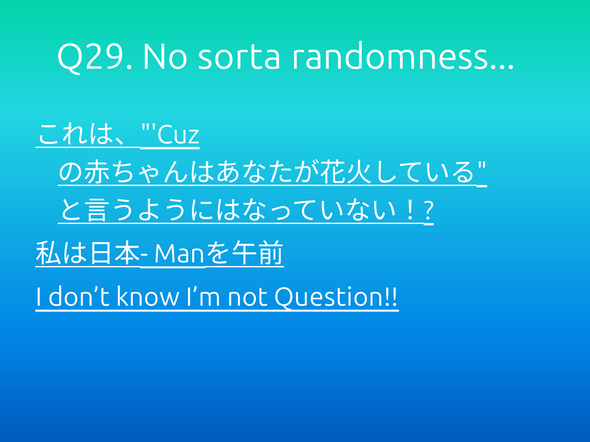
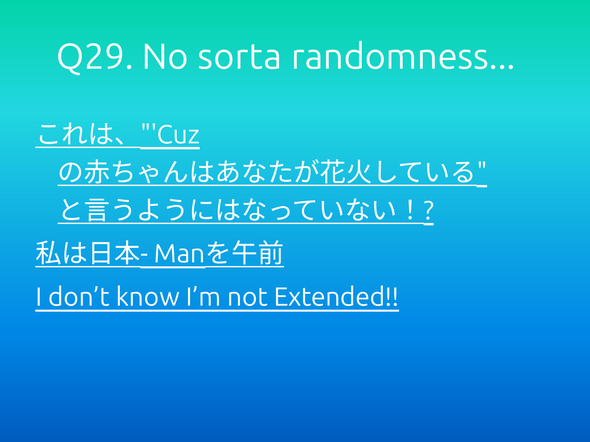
Question: Question -> Extended
